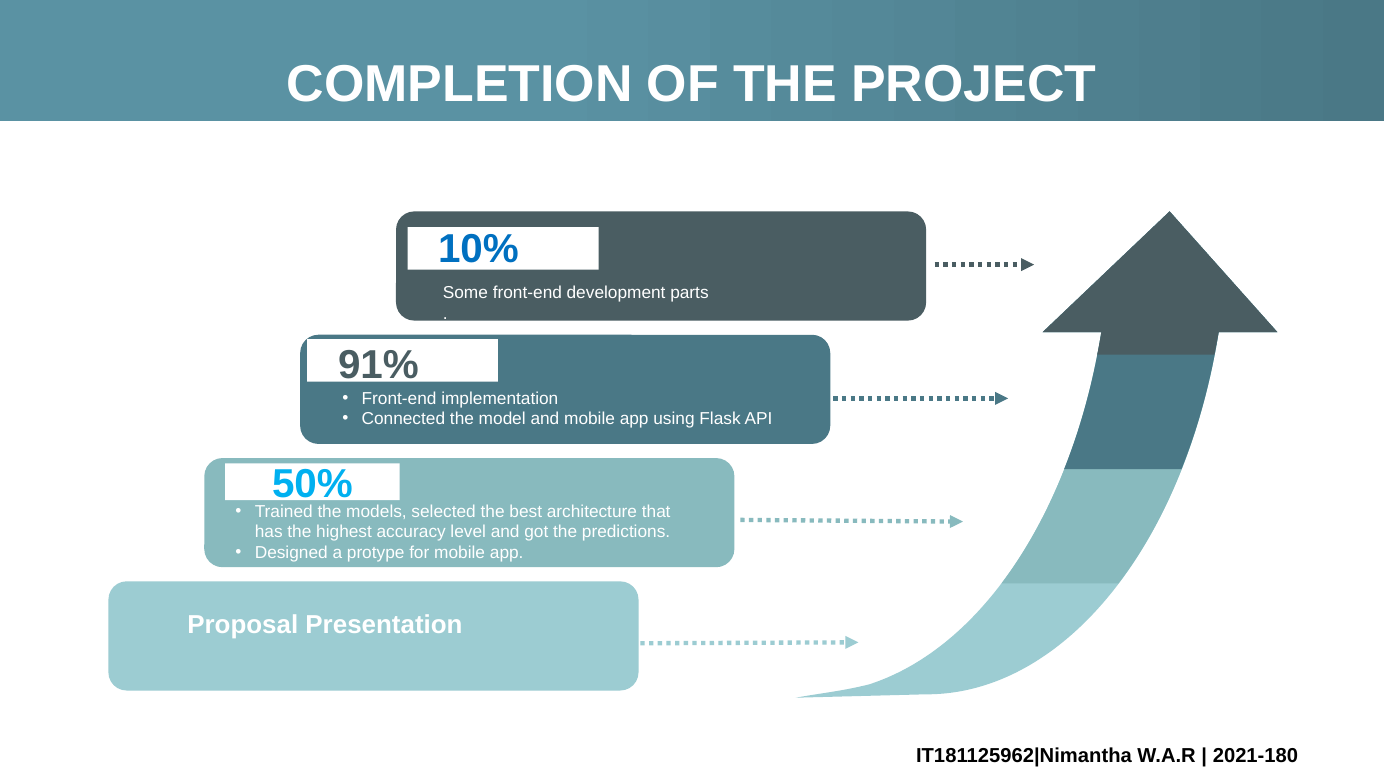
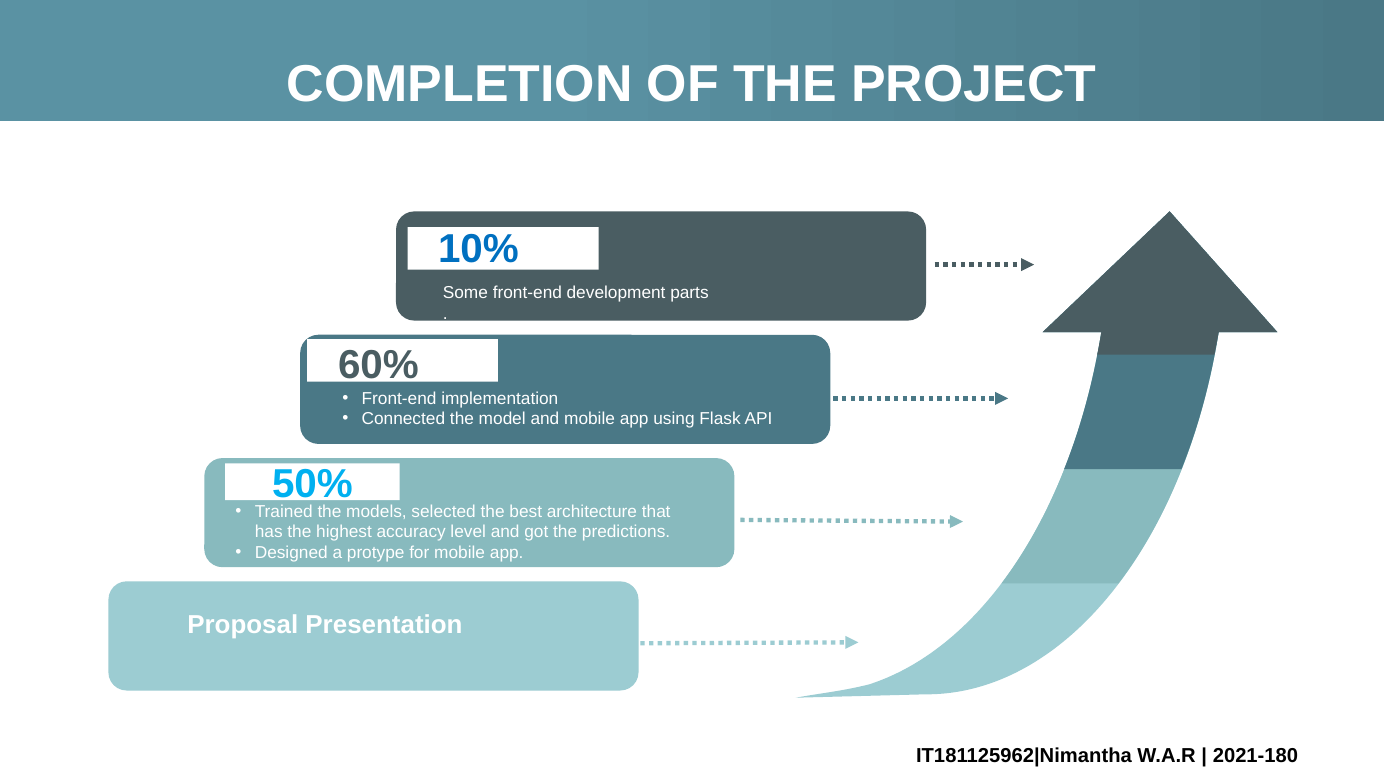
91%: 91% -> 60%
